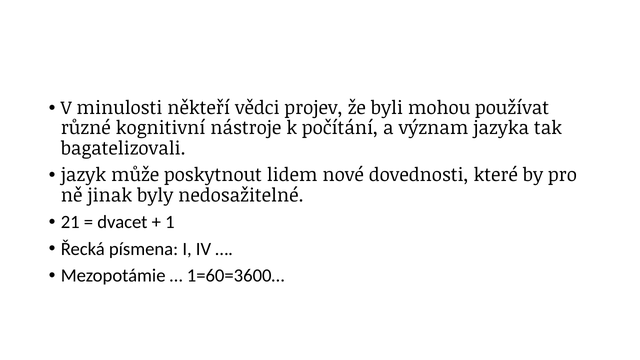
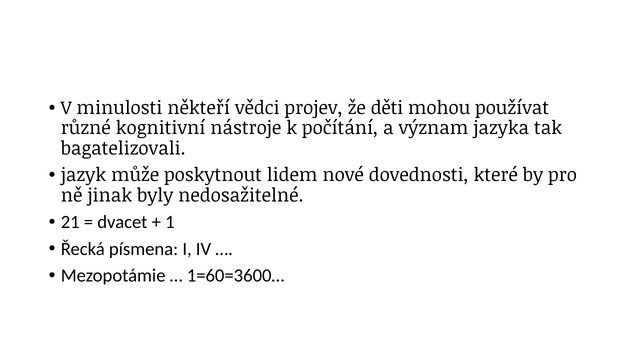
byli: byli -> děti
